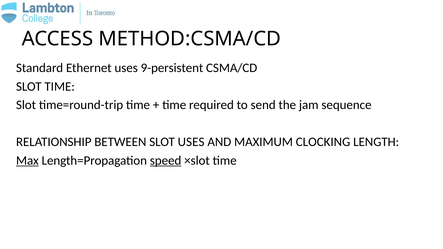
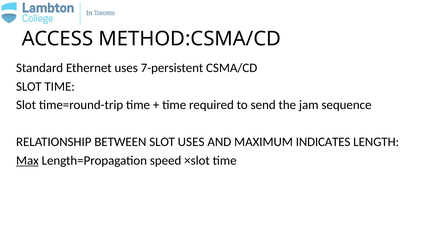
9-persistent: 9-persistent -> 7-persistent
CLOCKING: CLOCKING -> INDICATES
speed underline: present -> none
